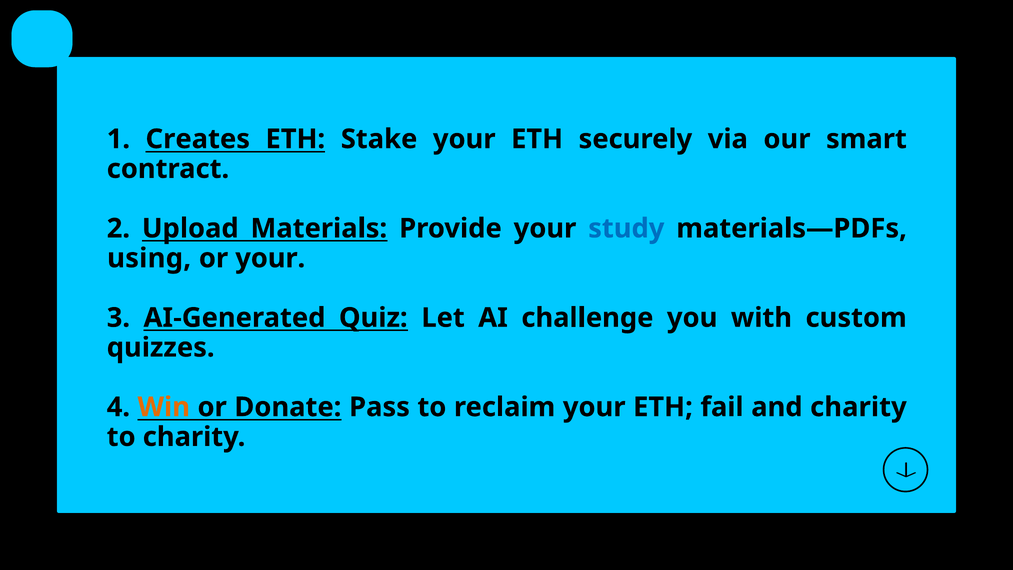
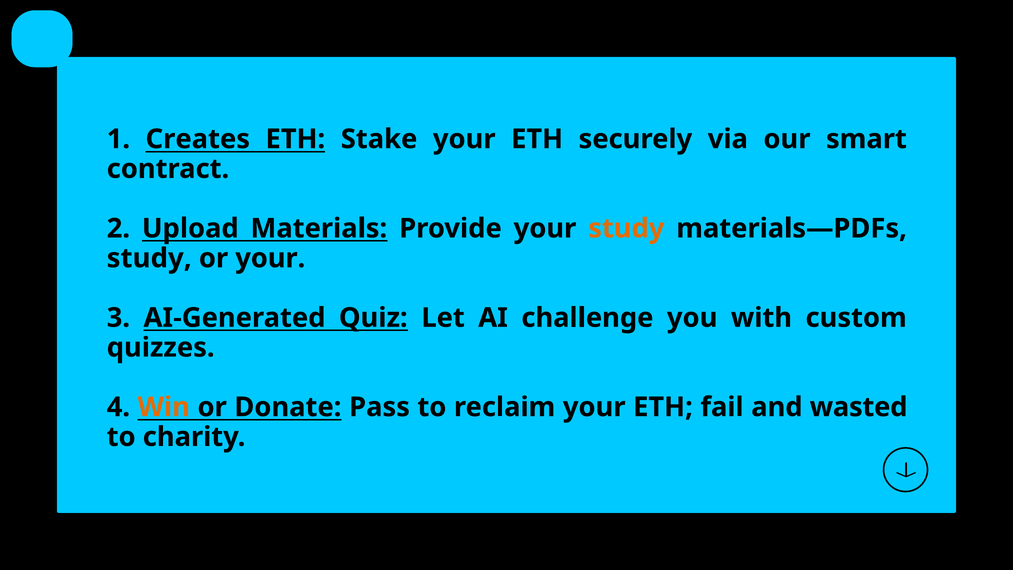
study at (626, 228) colour: blue -> orange
using at (149, 258): using -> study
and charity: charity -> wasted
